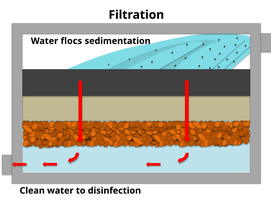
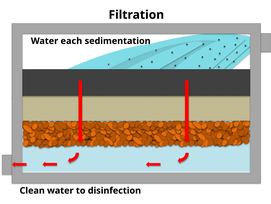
flocs: flocs -> each
